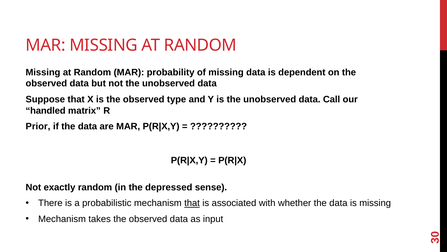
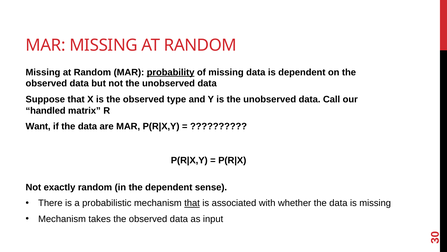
probability underline: none -> present
Prior: Prior -> Want
the depressed: depressed -> dependent
